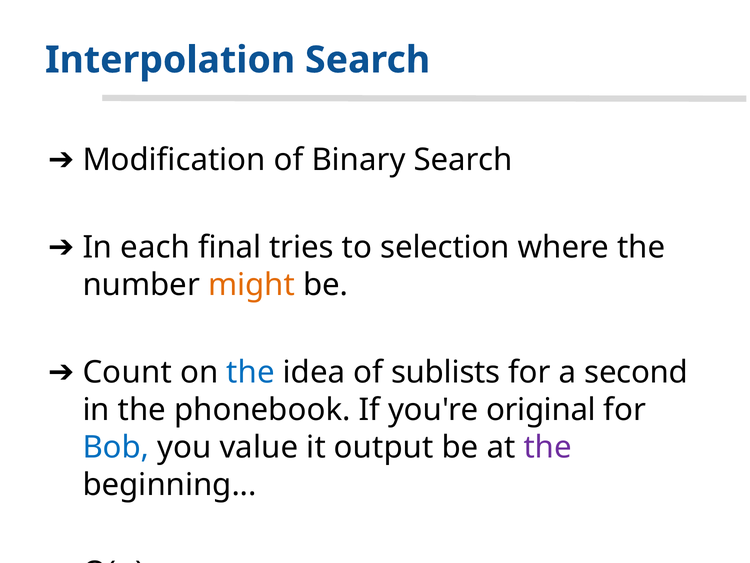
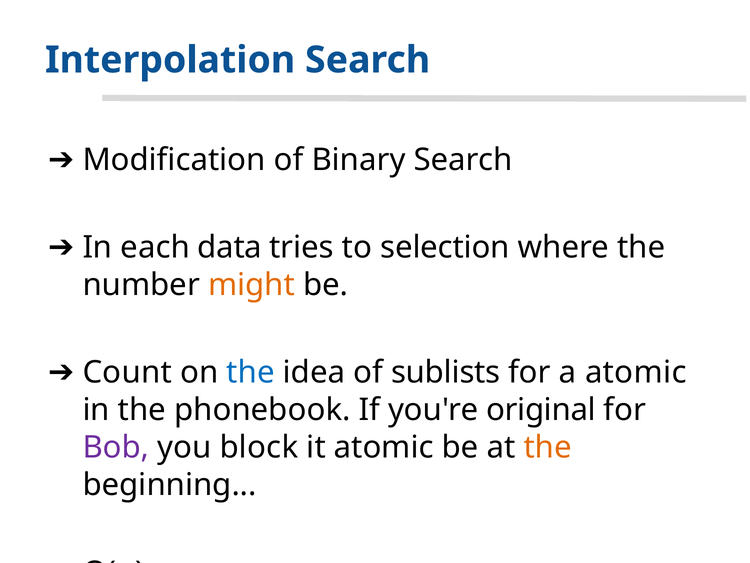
final: final -> data
a second: second -> atomic
Bob colour: blue -> purple
value: value -> block
it output: output -> atomic
the at (548, 447) colour: purple -> orange
